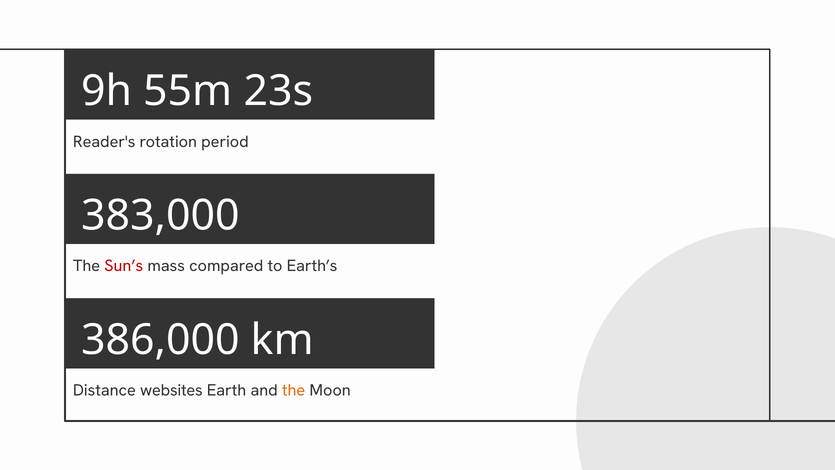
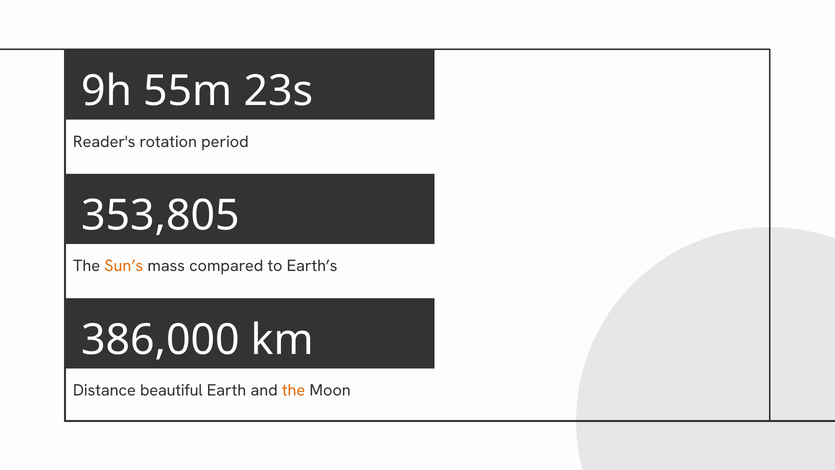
383,000: 383,000 -> 353,805
Sun’s colour: red -> orange
websites: websites -> beautiful
